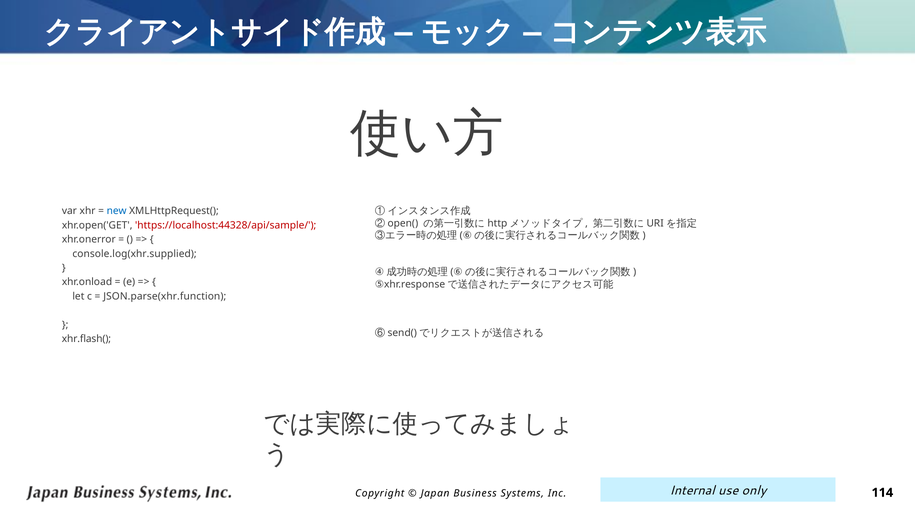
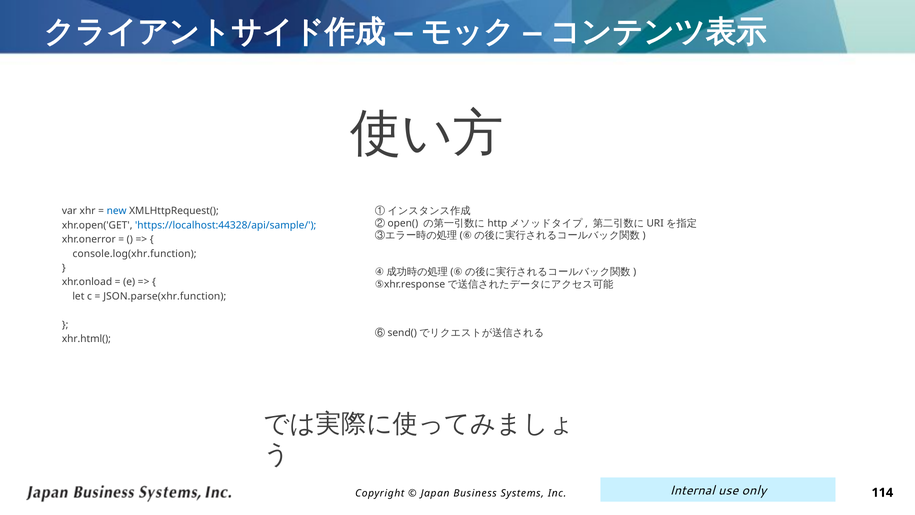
https://localhost:44328/api/sample/ colour: red -> blue
console.log(xhr.supplied: console.log(xhr.supplied -> console.log(xhr.function
xhr.flash(: xhr.flash( -> xhr.html(
